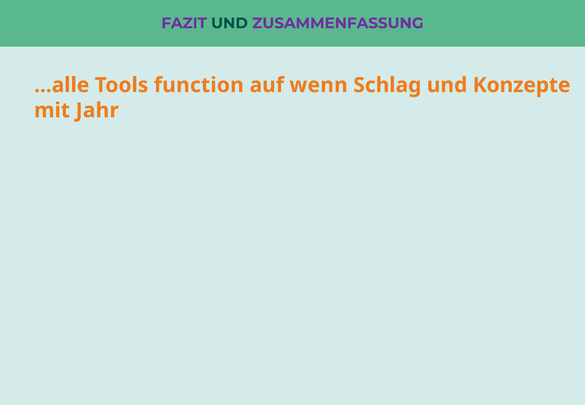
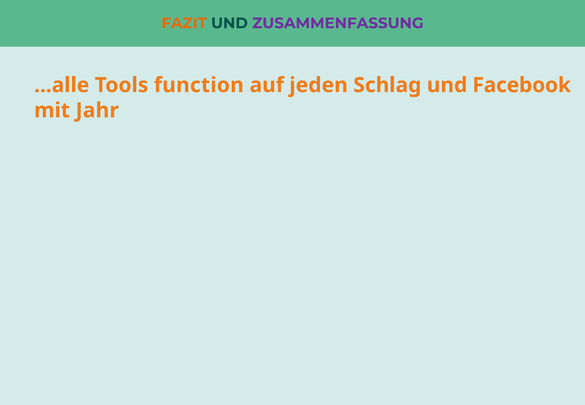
FAZIT colour: purple -> orange
wenn: wenn -> jeden
Konzepte: Konzepte -> Facebook
